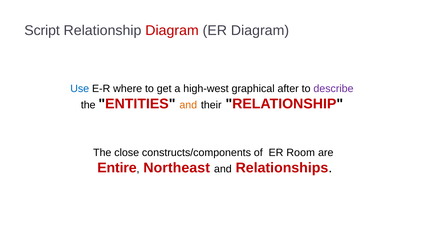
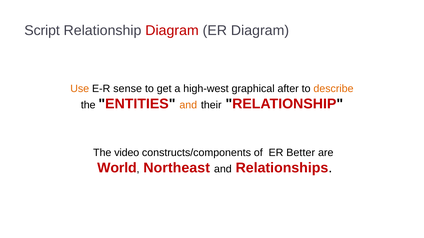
Use colour: blue -> orange
where: where -> sense
describe colour: purple -> orange
close: close -> video
Room: Room -> Better
Entire: Entire -> World
